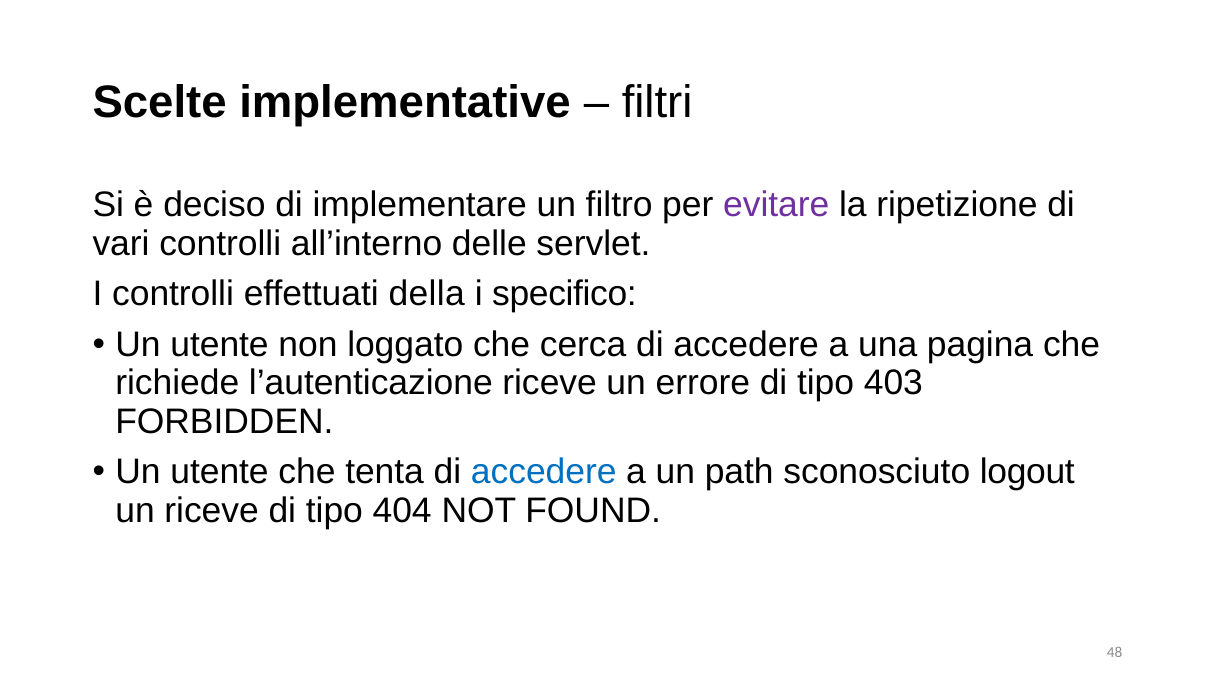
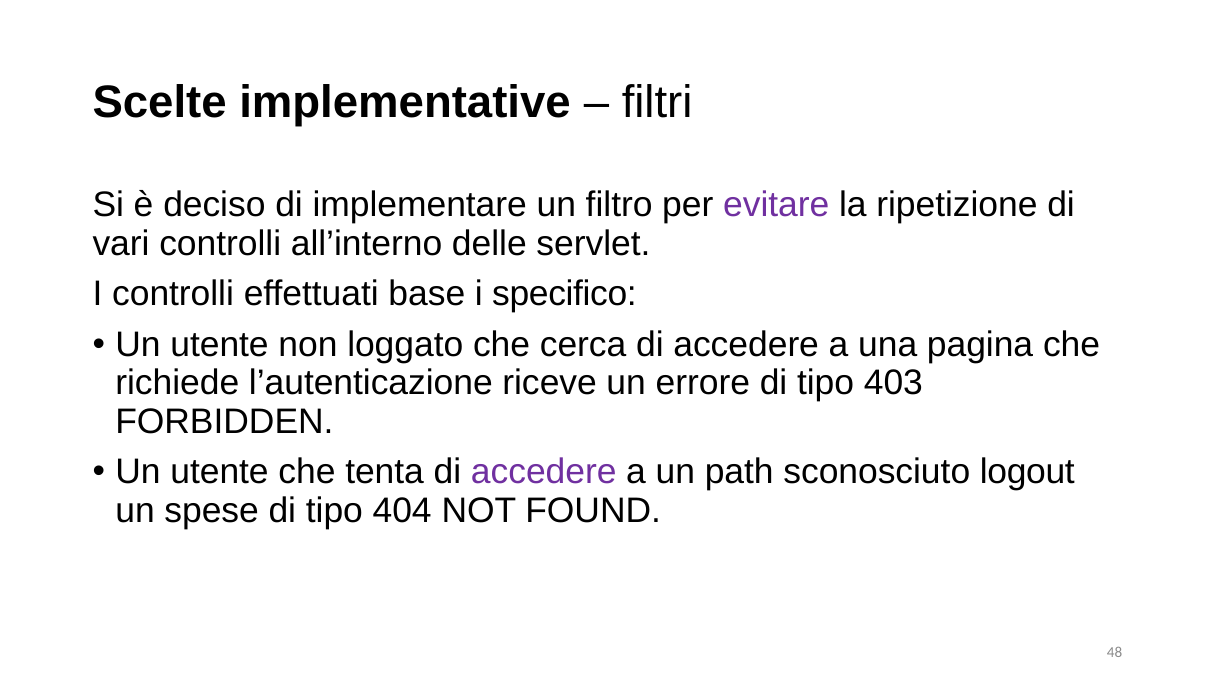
della: della -> base
accedere at (544, 473) colour: blue -> purple
un riceve: riceve -> spese
